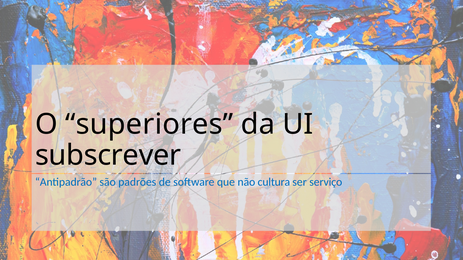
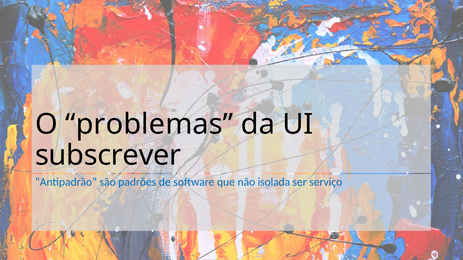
superiores: superiores -> problemas
cultura: cultura -> isolada
